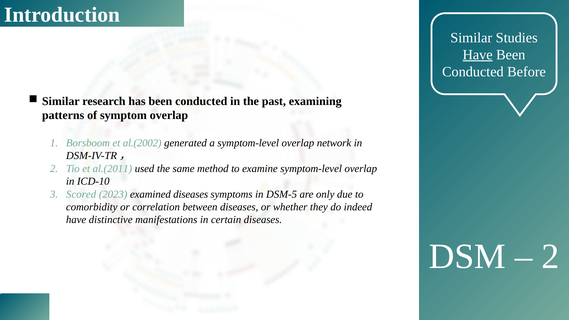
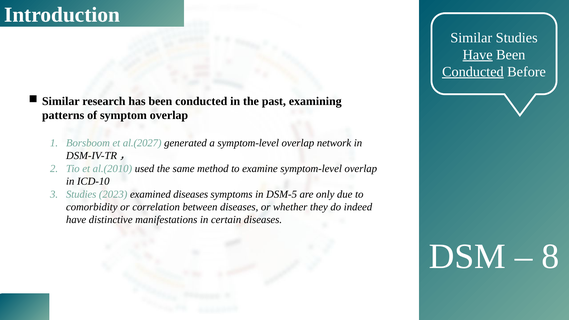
Conducted at (473, 72) underline: none -> present
al.(2002: al.(2002 -> al.(2027
al.(2011: al.(2011 -> al.(2010
Scored at (81, 194): Scored -> Studies
2 at (550, 256): 2 -> 8
